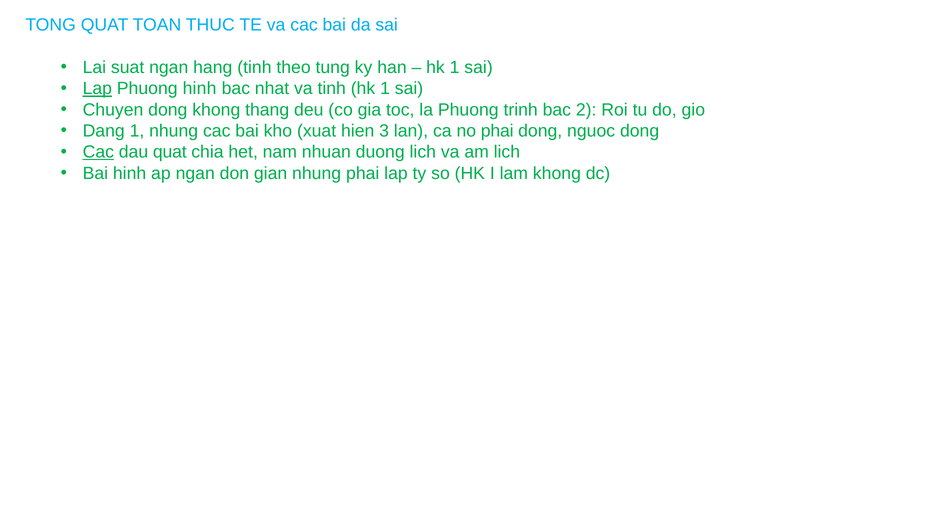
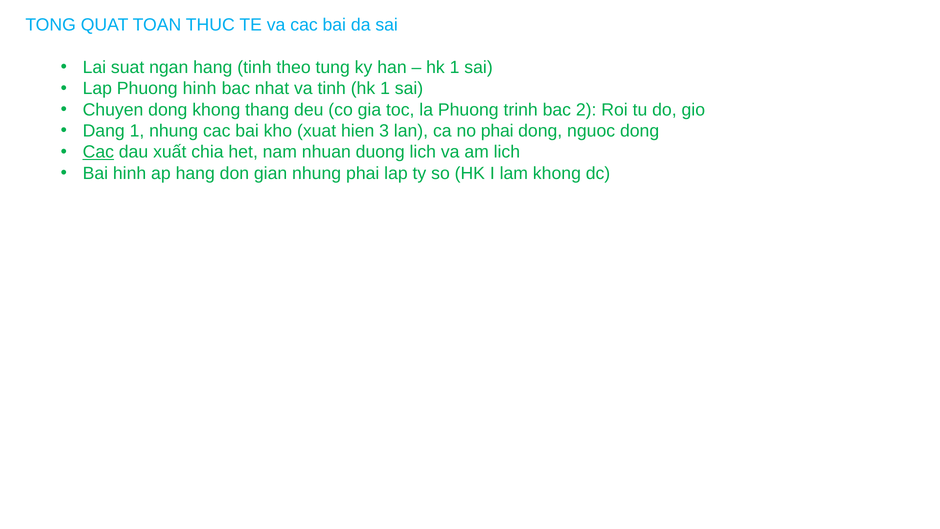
Lap at (97, 89) underline: present -> none
dau quat: quat -> xuất
ap ngan: ngan -> hang
